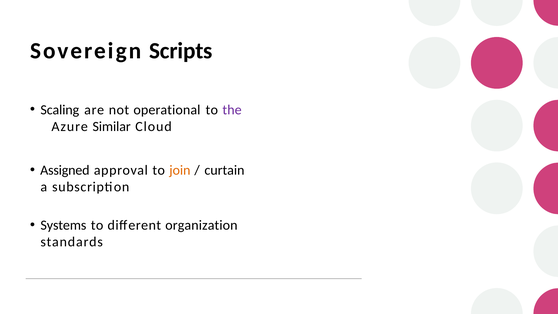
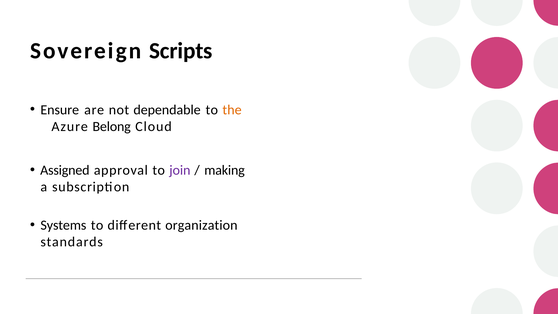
Scaling: Scaling -> Ensure
operational: operational -> dependable
the colour: purple -> orange
Similar: Similar -> Belong
join colour: orange -> purple
curtain: curtain -> making
